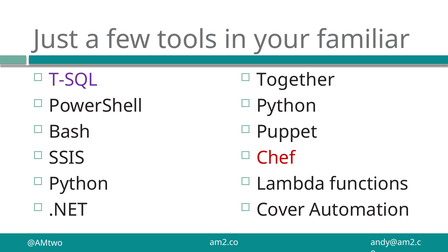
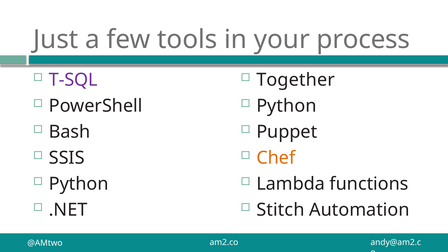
familiar: familiar -> process
Chef colour: red -> orange
Cover: Cover -> Stitch
